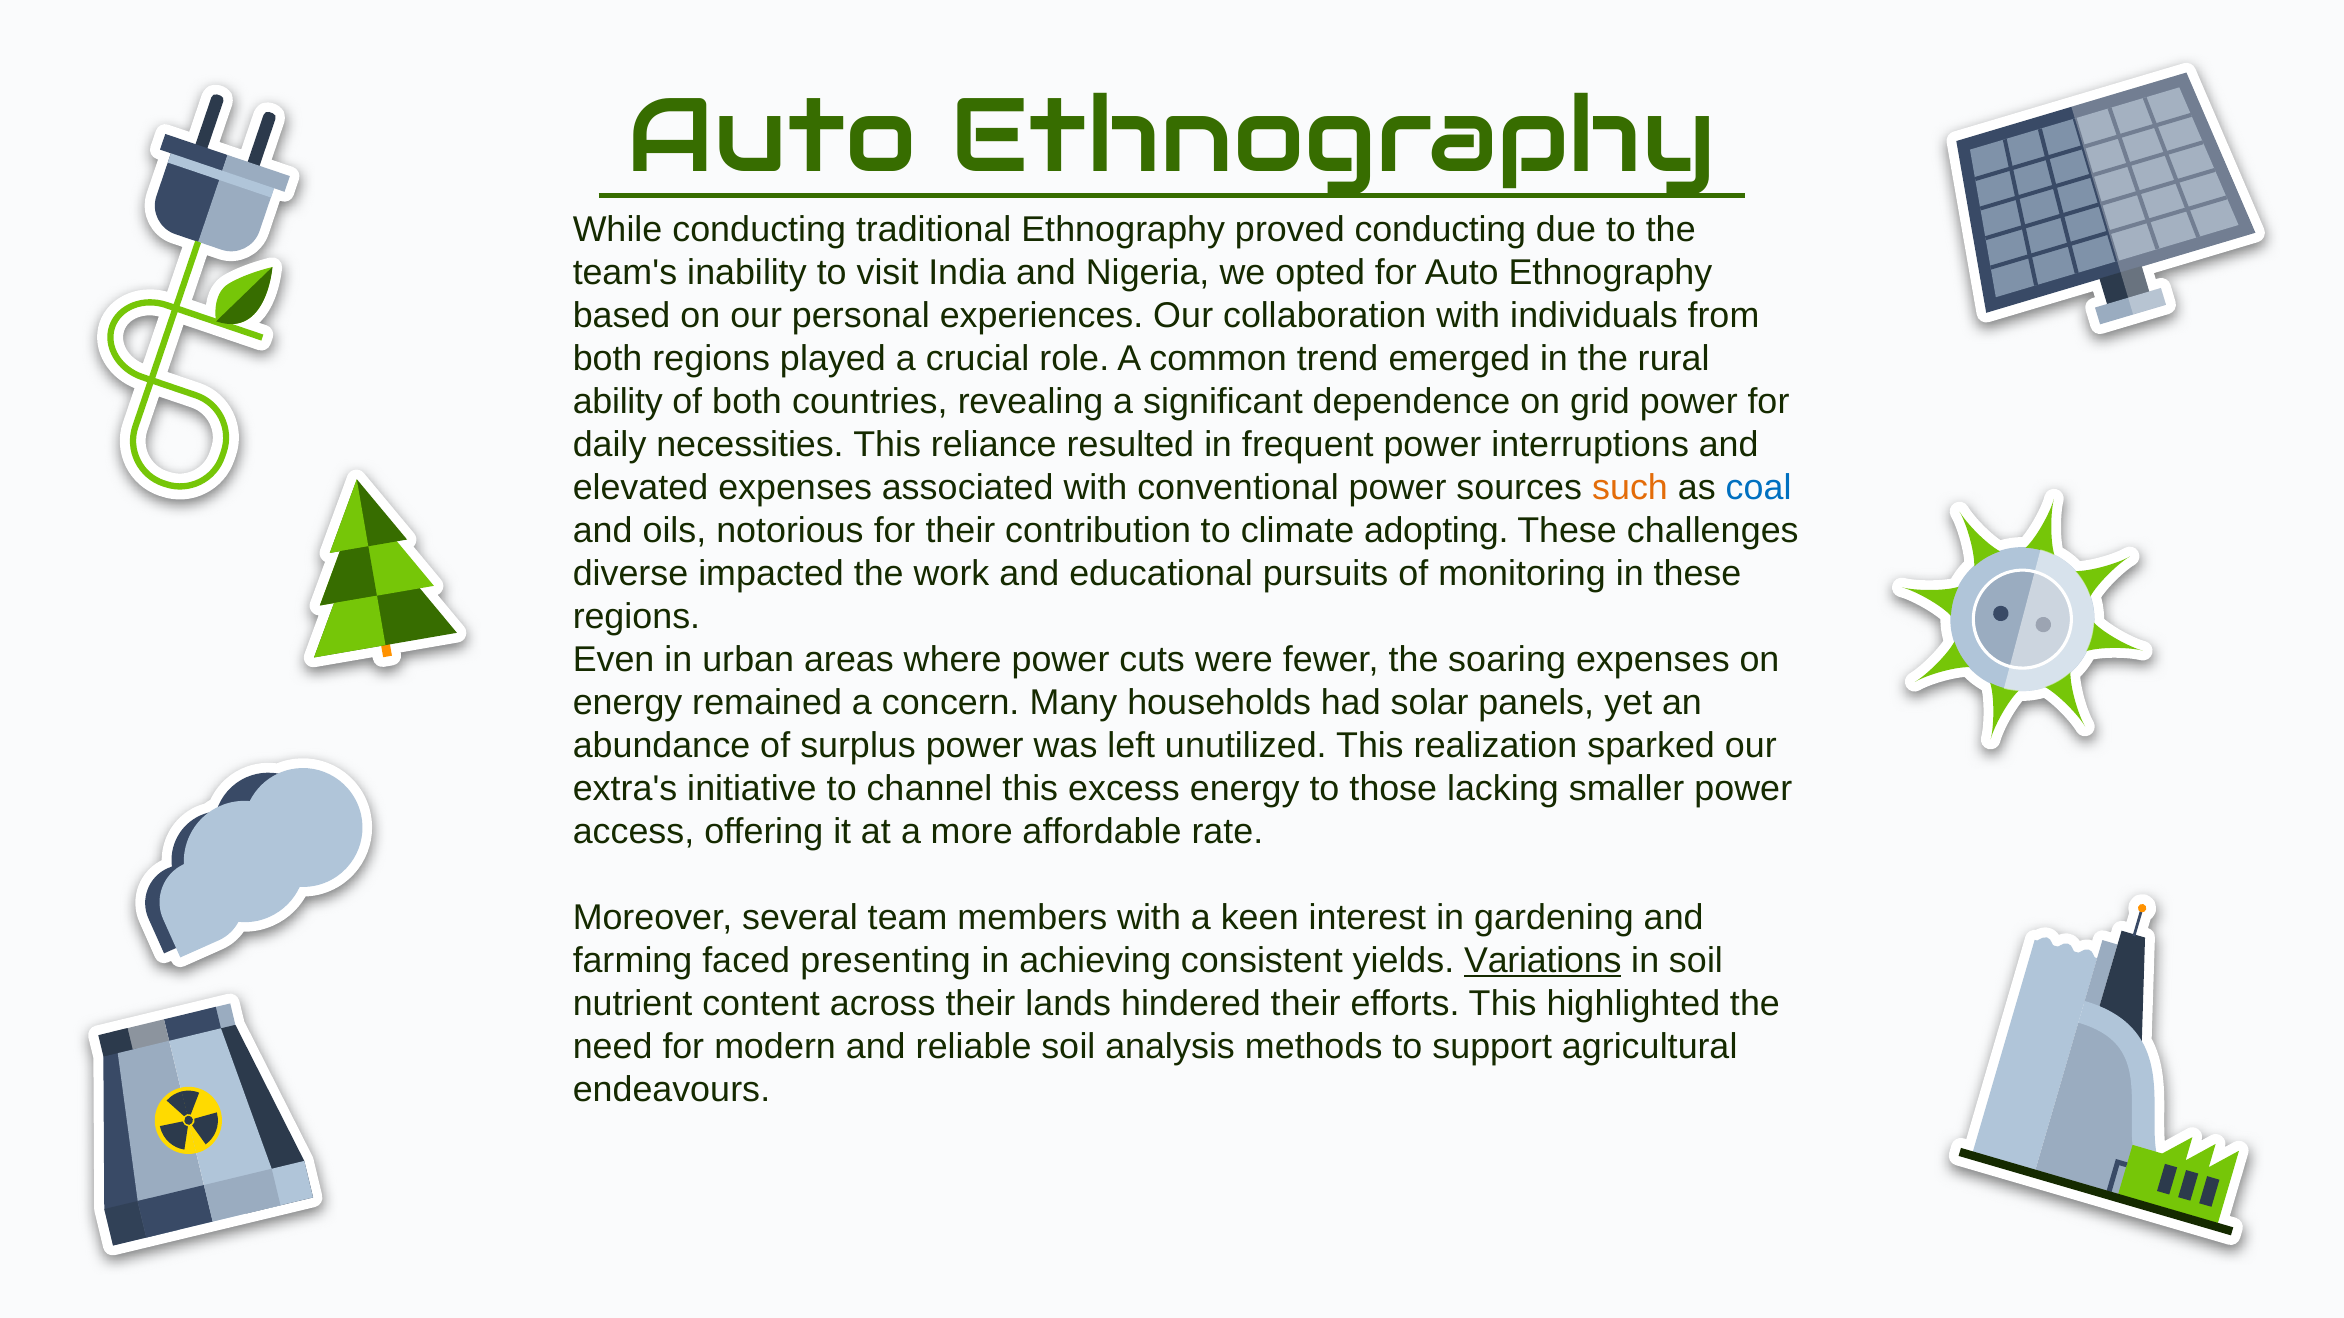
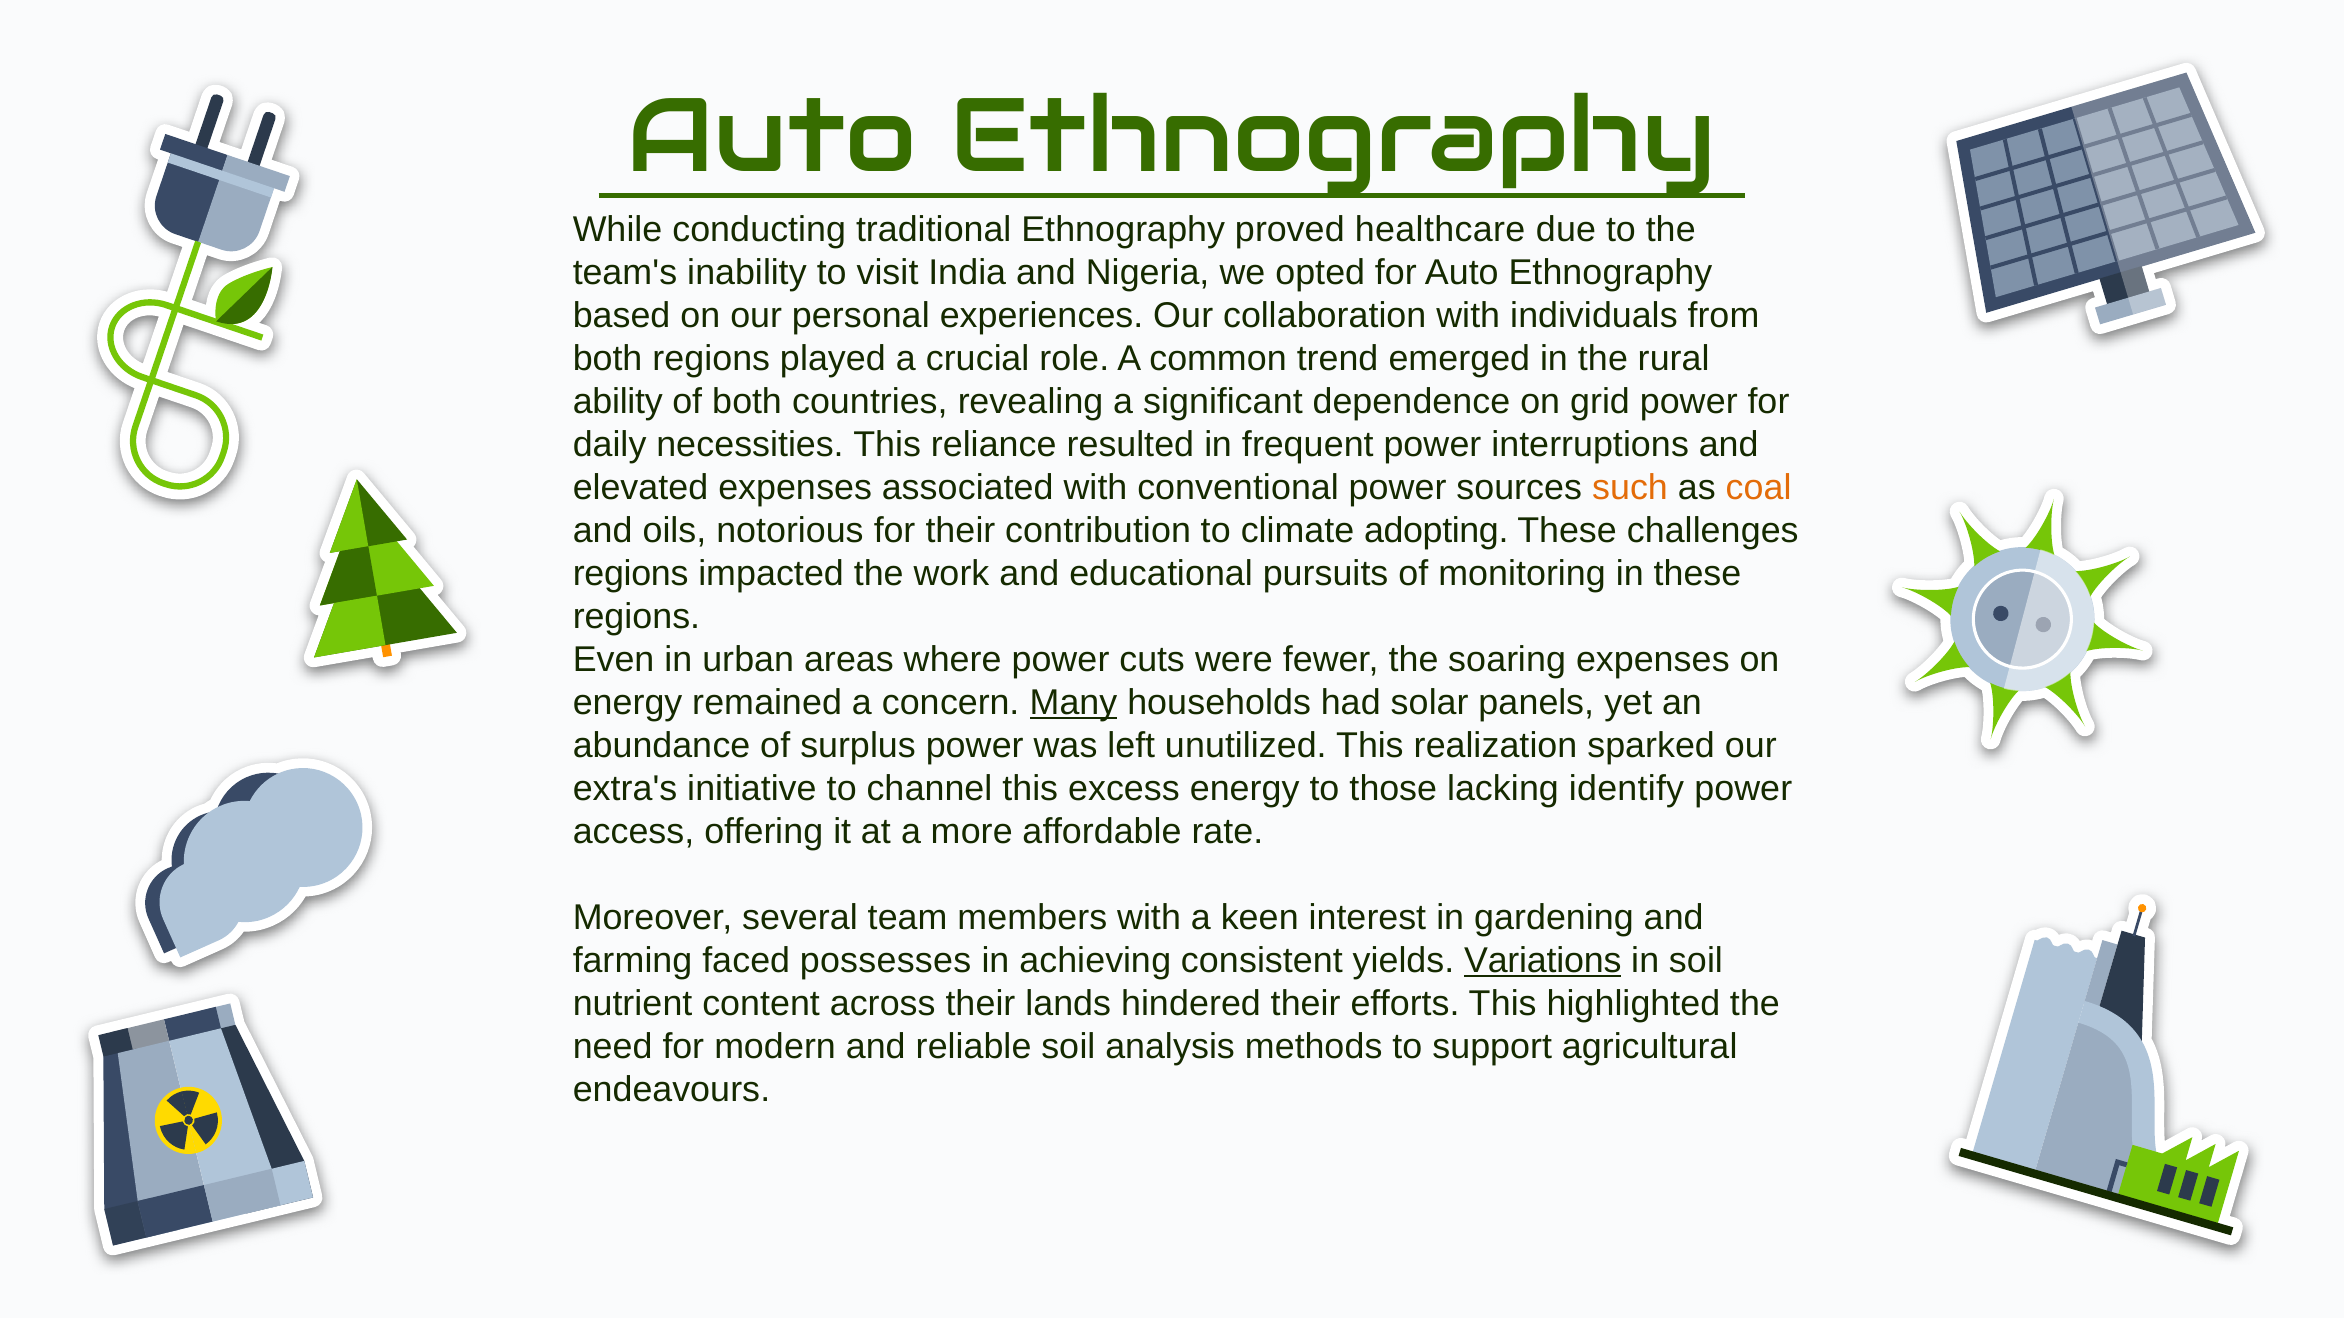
proved conducting: conducting -> healthcare
coal colour: blue -> orange
diverse at (631, 574): diverse -> regions
Many underline: none -> present
smaller: smaller -> identify
presenting: presenting -> possesses
